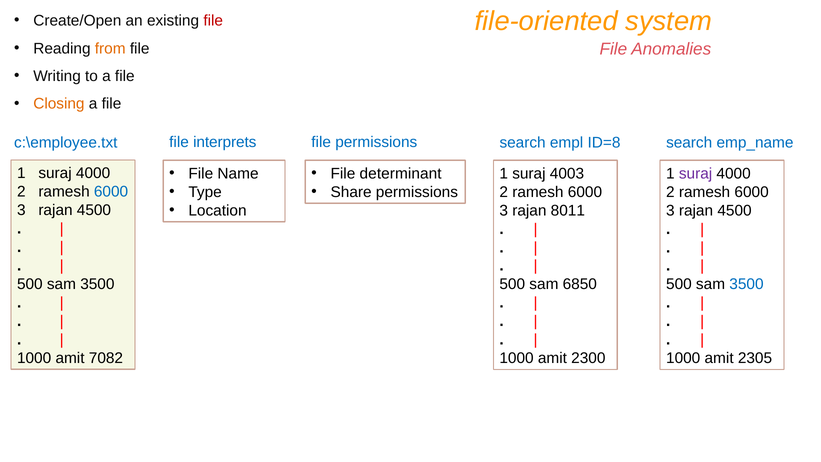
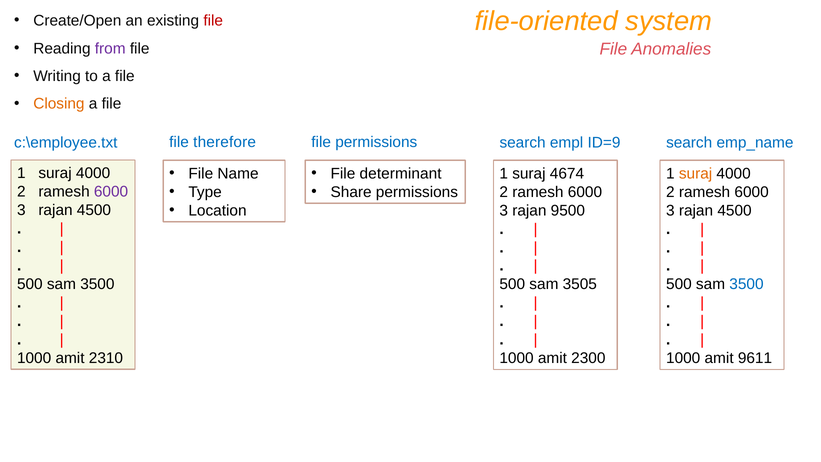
from colour: orange -> purple
interprets: interprets -> therefore
ID=8: ID=8 -> ID=9
4003: 4003 -> 4674
suraj at (696, 173) colour: purple -> orange
6000 at (111, 192) colour: blue -> purple
8011: 8011 -> 9500
6850: 6850 -> 3505
7082: 7082 -> 2310
2305: 2305 -> 9611
